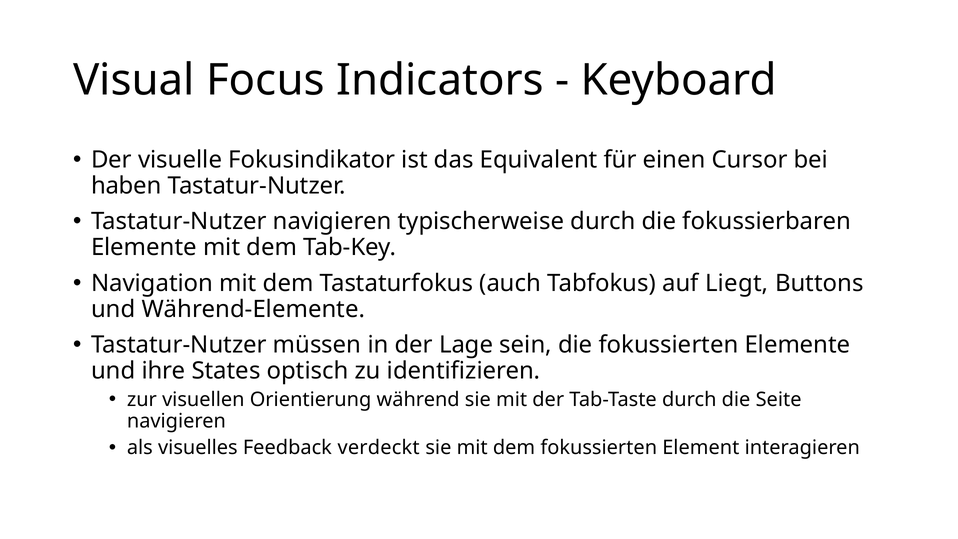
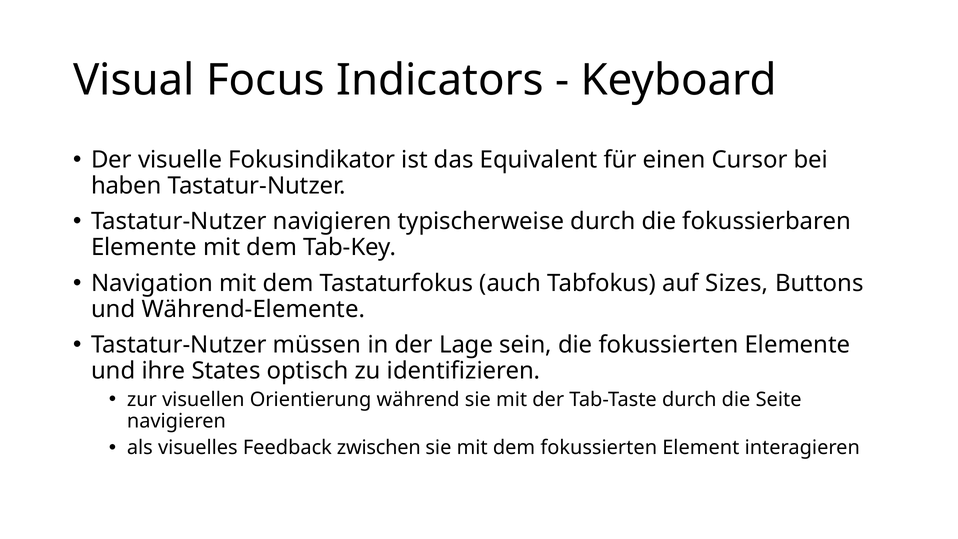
Liegt: Liegt -> Sizes
verdeckt: verdeckt -> zwischen
